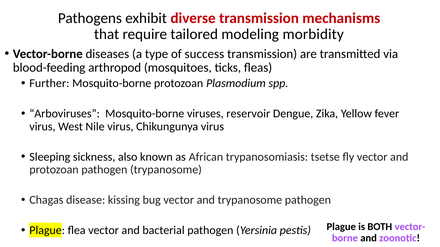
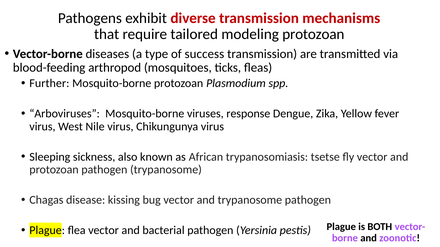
modeling morbidity: morbidity -> protozoan
reservoir: reservoir -> response
